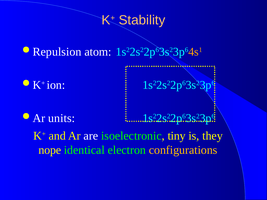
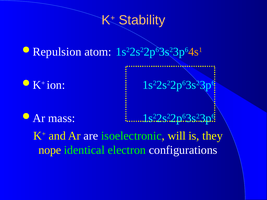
units: units -> mass
tiny: tiny -> will
configurations colour: yellow -> white
